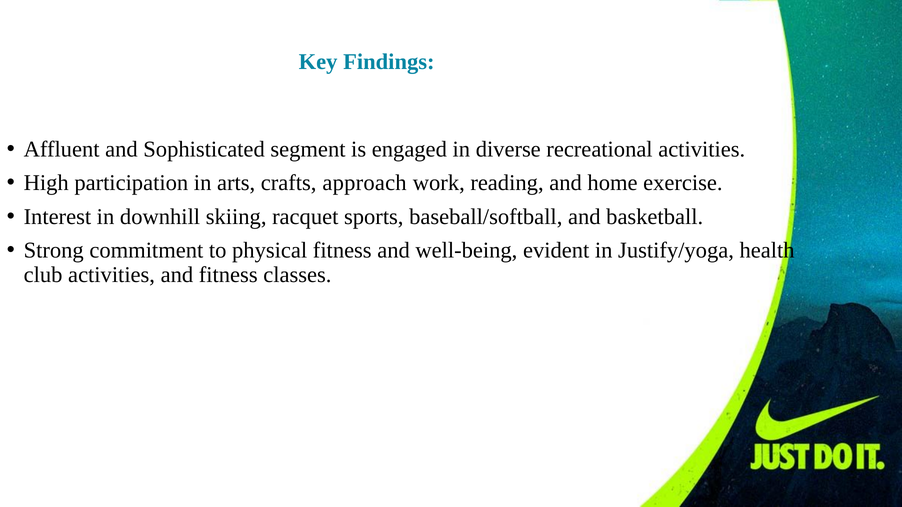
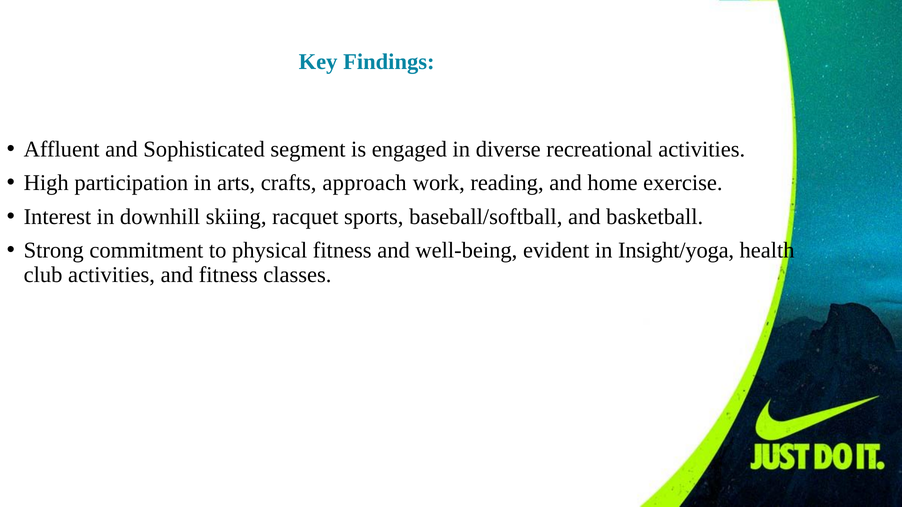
Justify/yoga: Justify/yoga -> Insight/yoga
